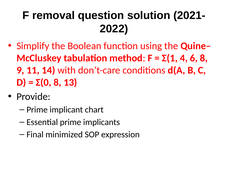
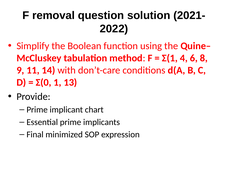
Σ(0 8: 8 -> 1
